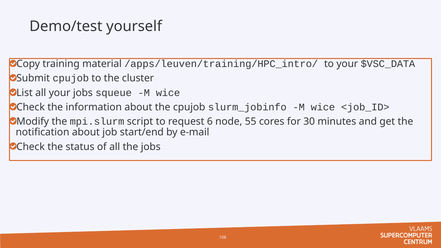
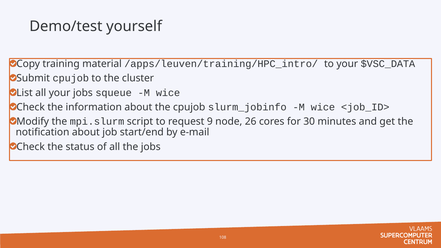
6: 6 -> 9
55: 55 -> 26
